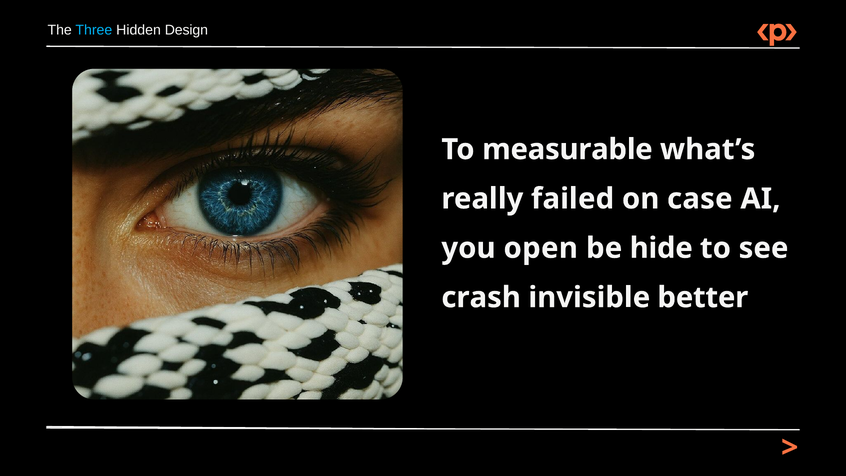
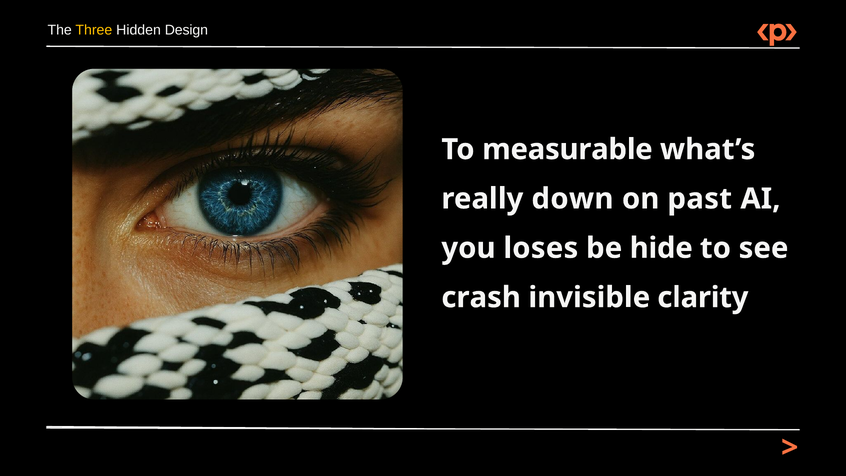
Three colour: light blue -> yellow
failed: failed -> down
case: case -> past
open: open -> loses
better: better -> clarity
